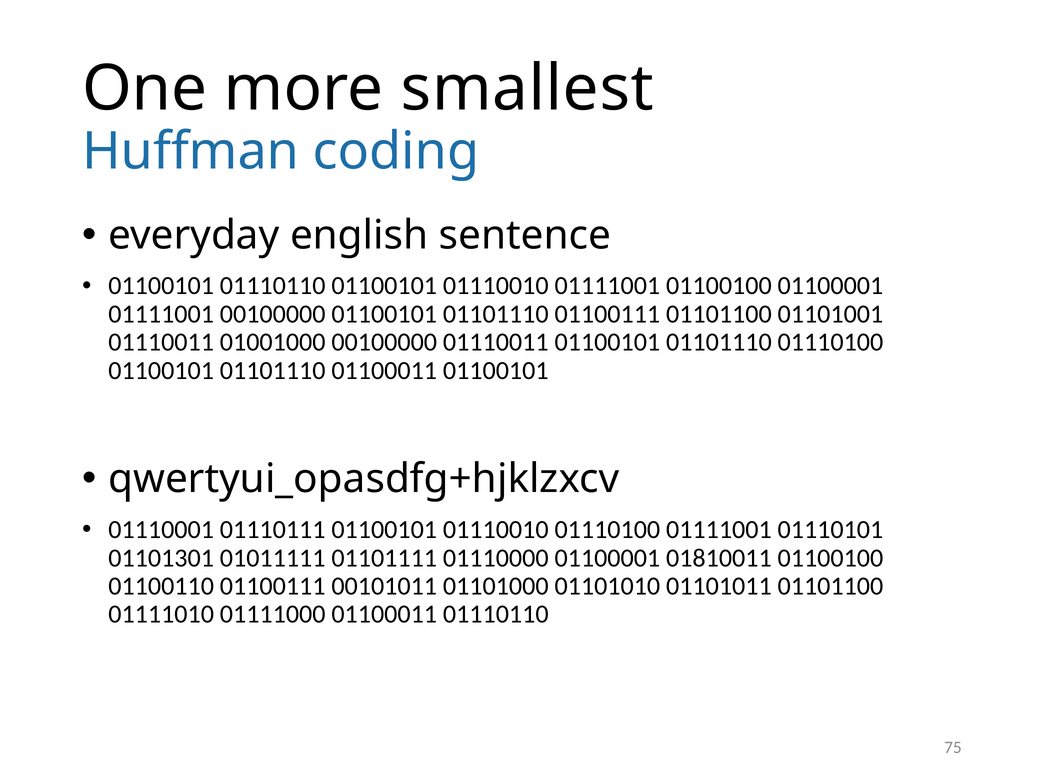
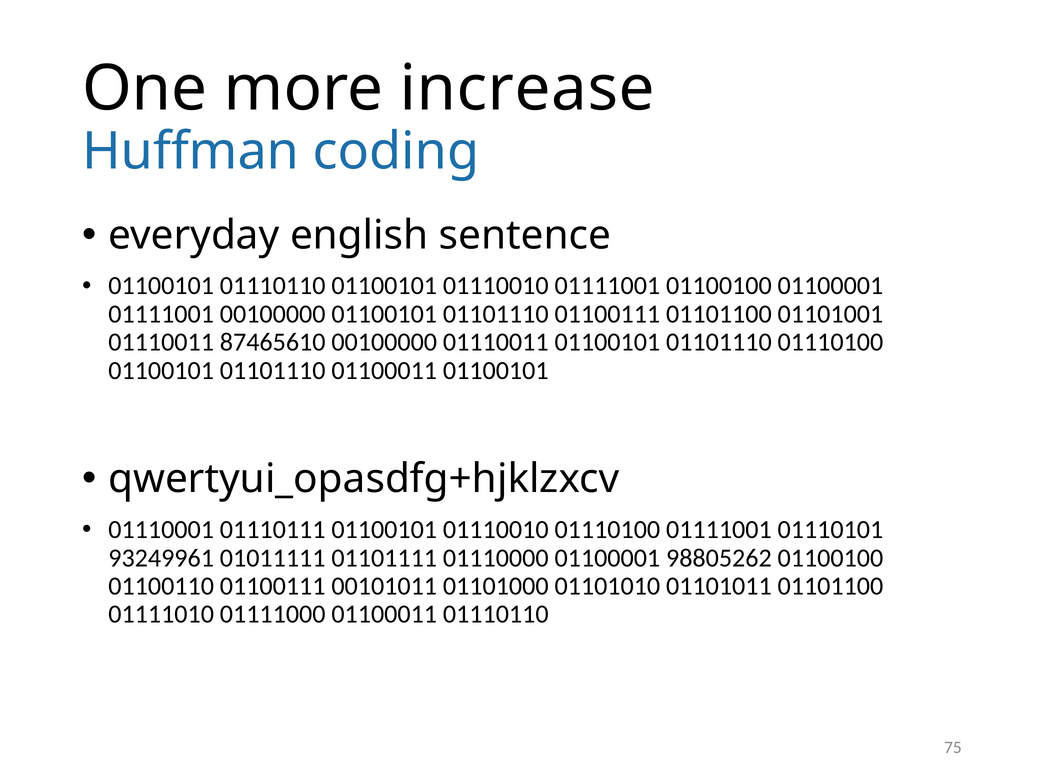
smallest: smallest -> increase
01001000: 01001000 -> 87465610
01101301: 01101301 -> 93249961
01810011: 01810011 -> 98805262
